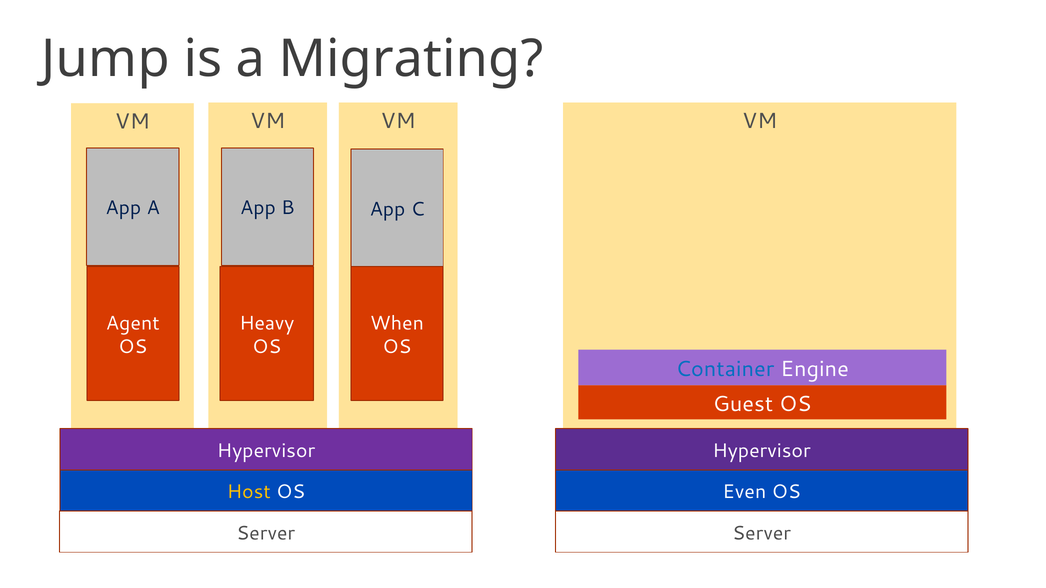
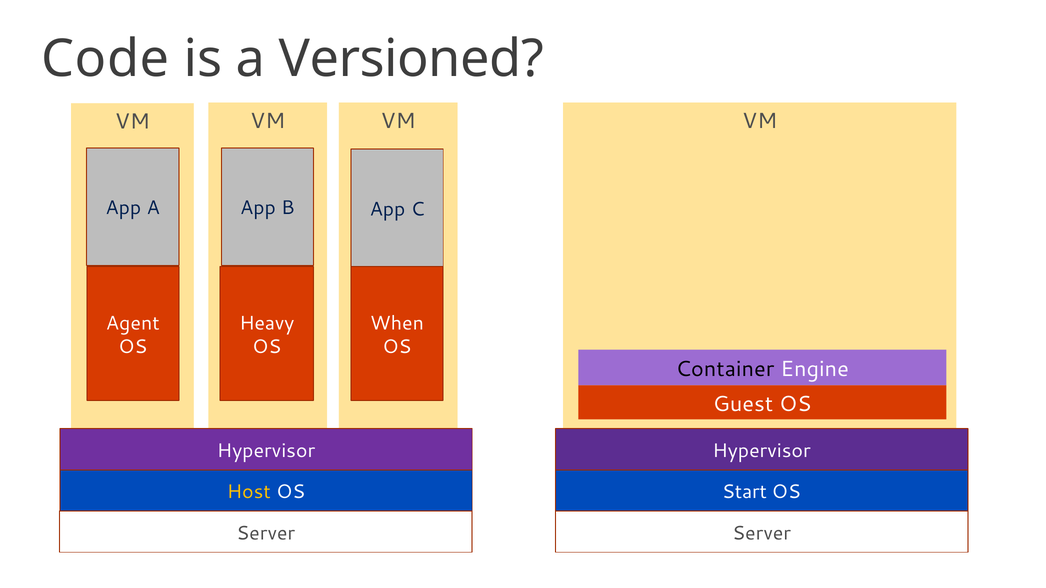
Jump: Jump -> Code
Migrating: Migrating -> Versioned
Container colour: blue -> black
Even: Even -> Start
